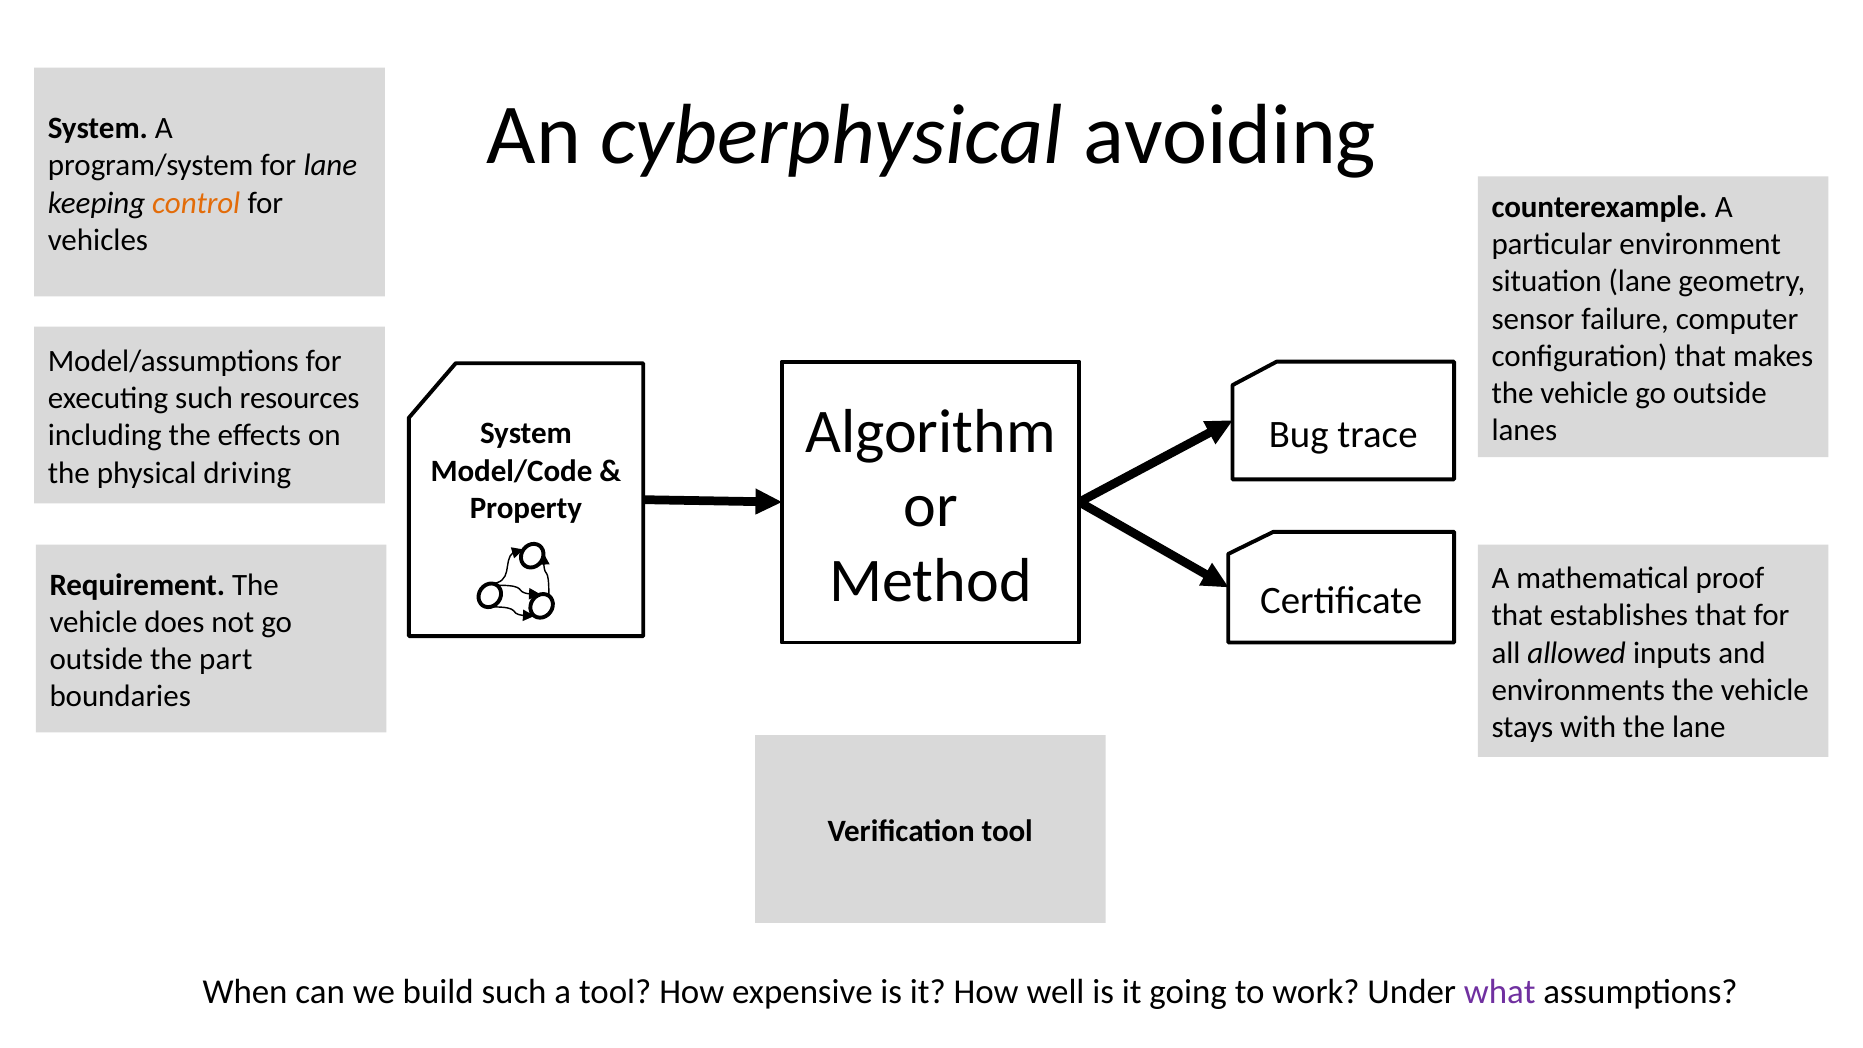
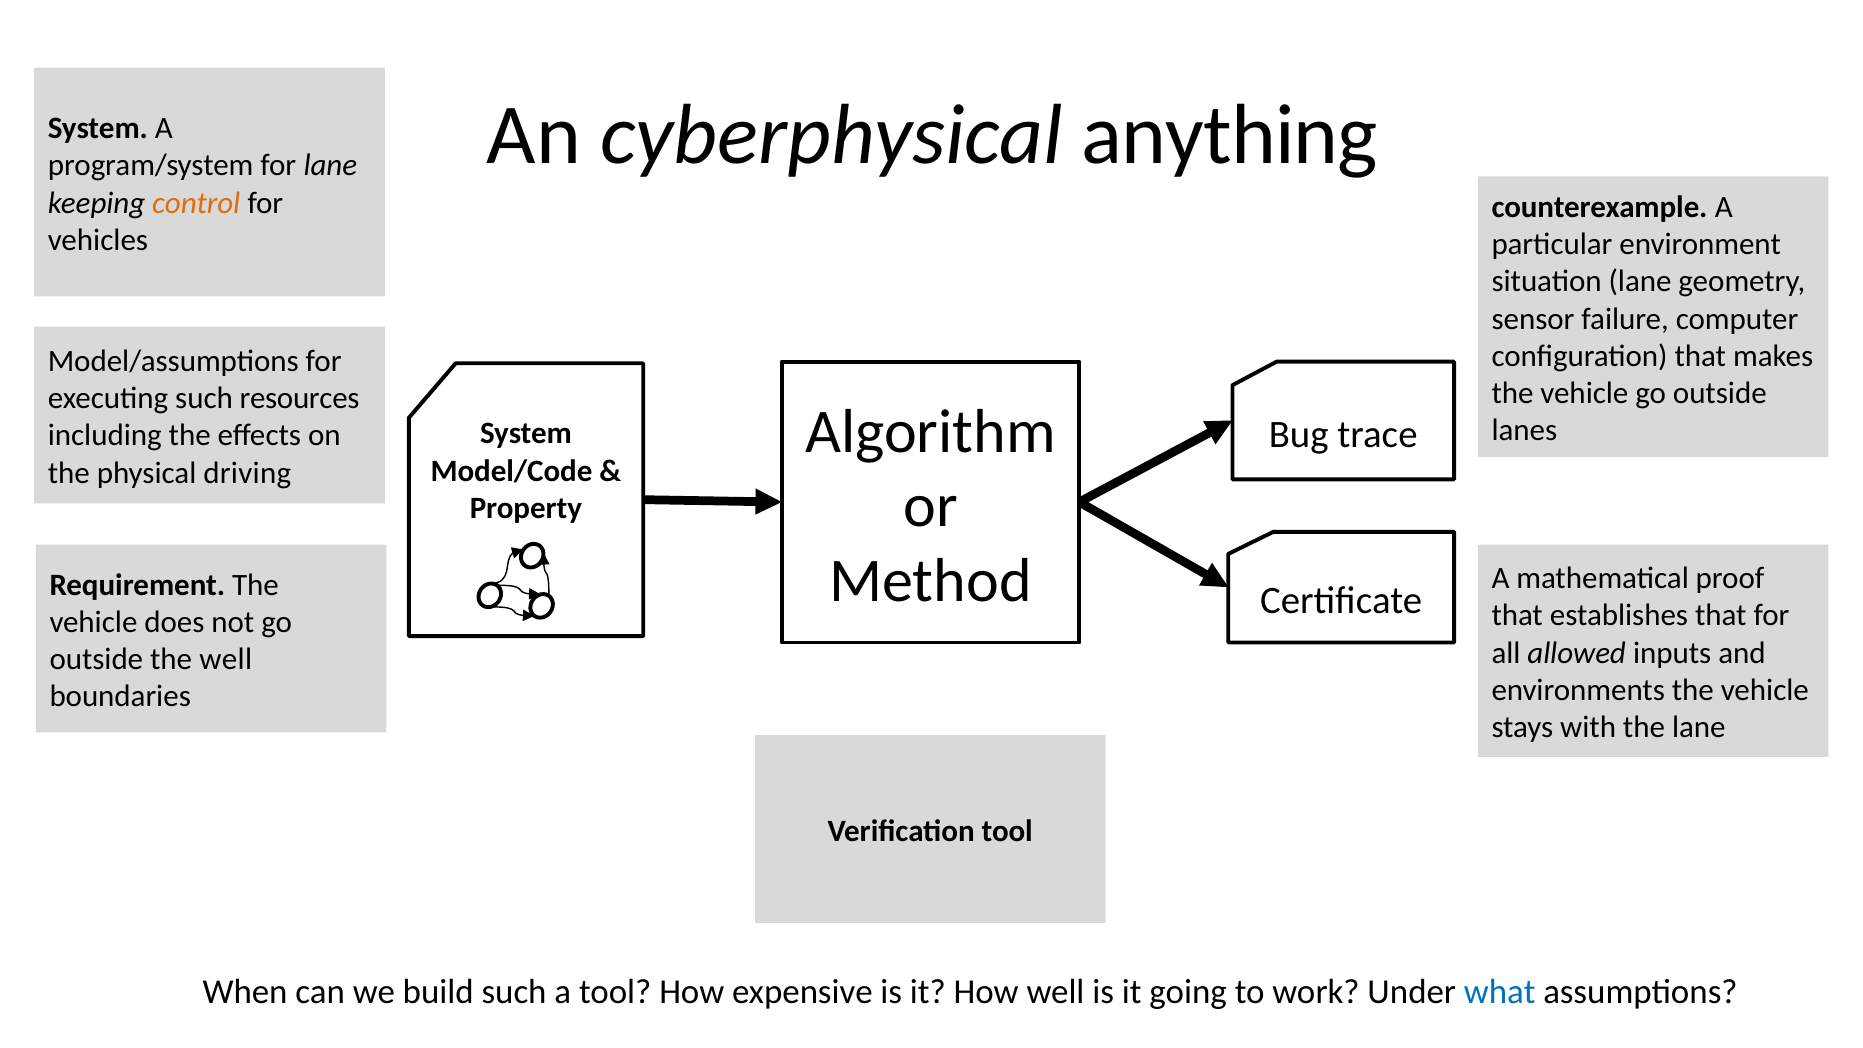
avoiding: avoiding -> anything
the part: part -> well
what colour: purple -> blue
